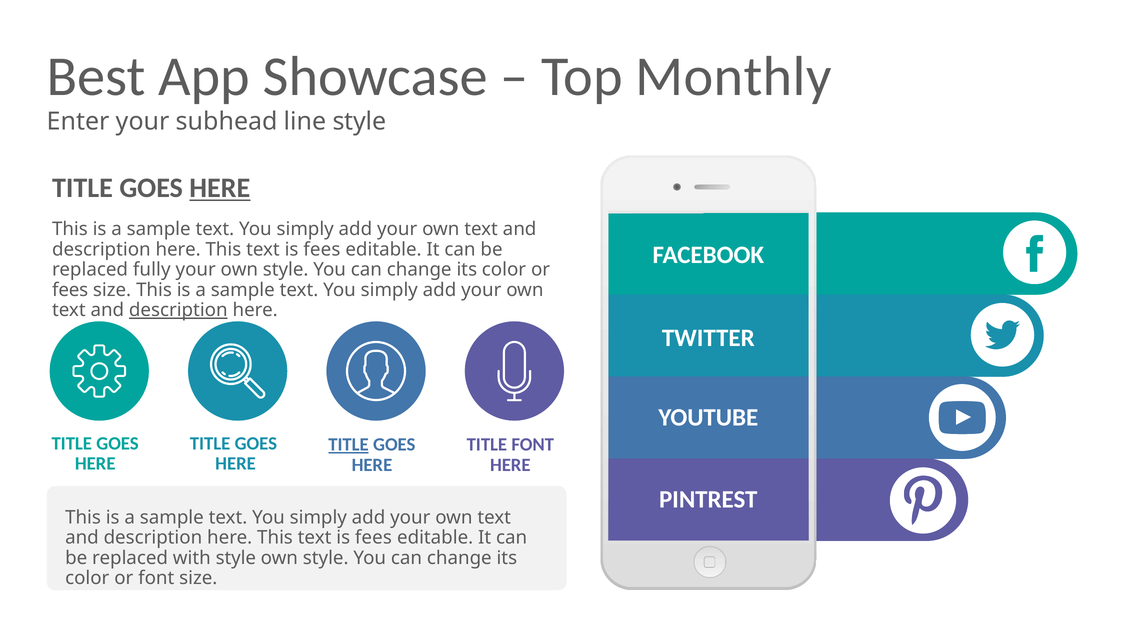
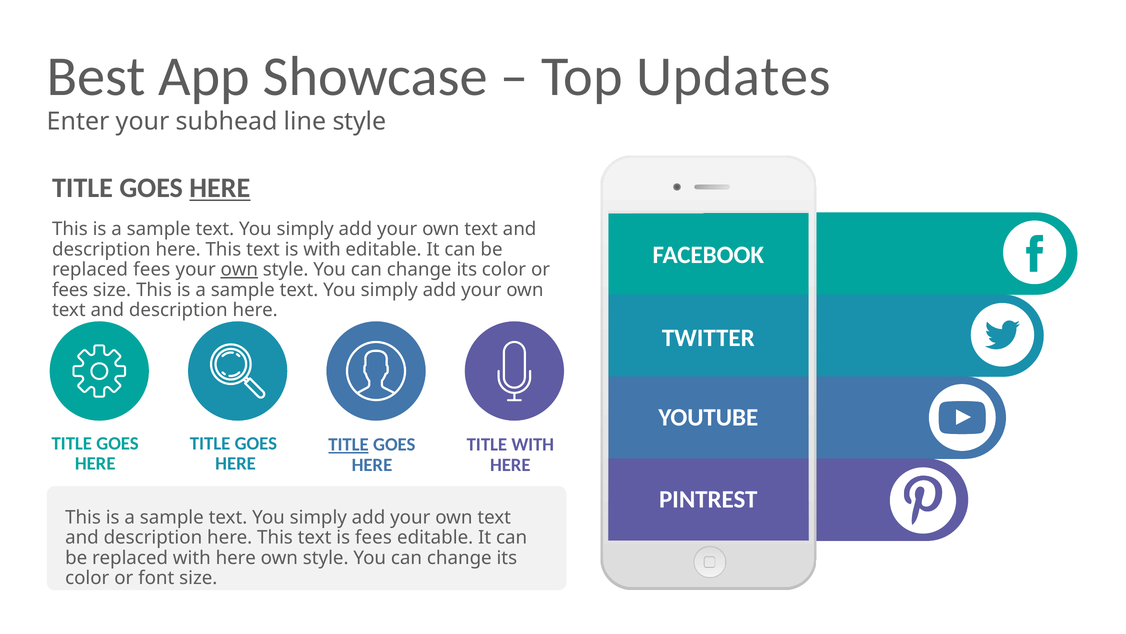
Monthly: Monthly -> Updates
fees at (322, 249): fees -> with
replaced fully: fully -> fees
own at (239, 269) underline: none -> present
description at (178, 310) underline: present -> none
TITLE FONT: FONT -> WITH
replaced with style: style -> here
